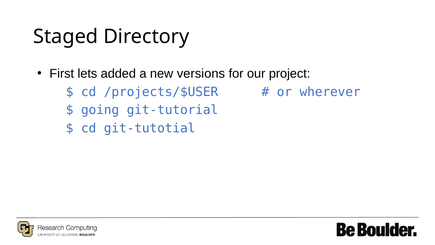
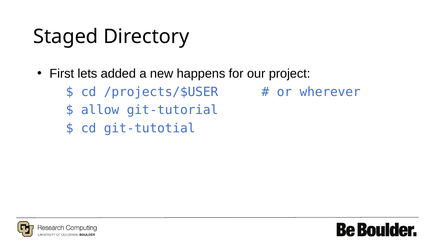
versions: versions -> happens
going: going -> allow
